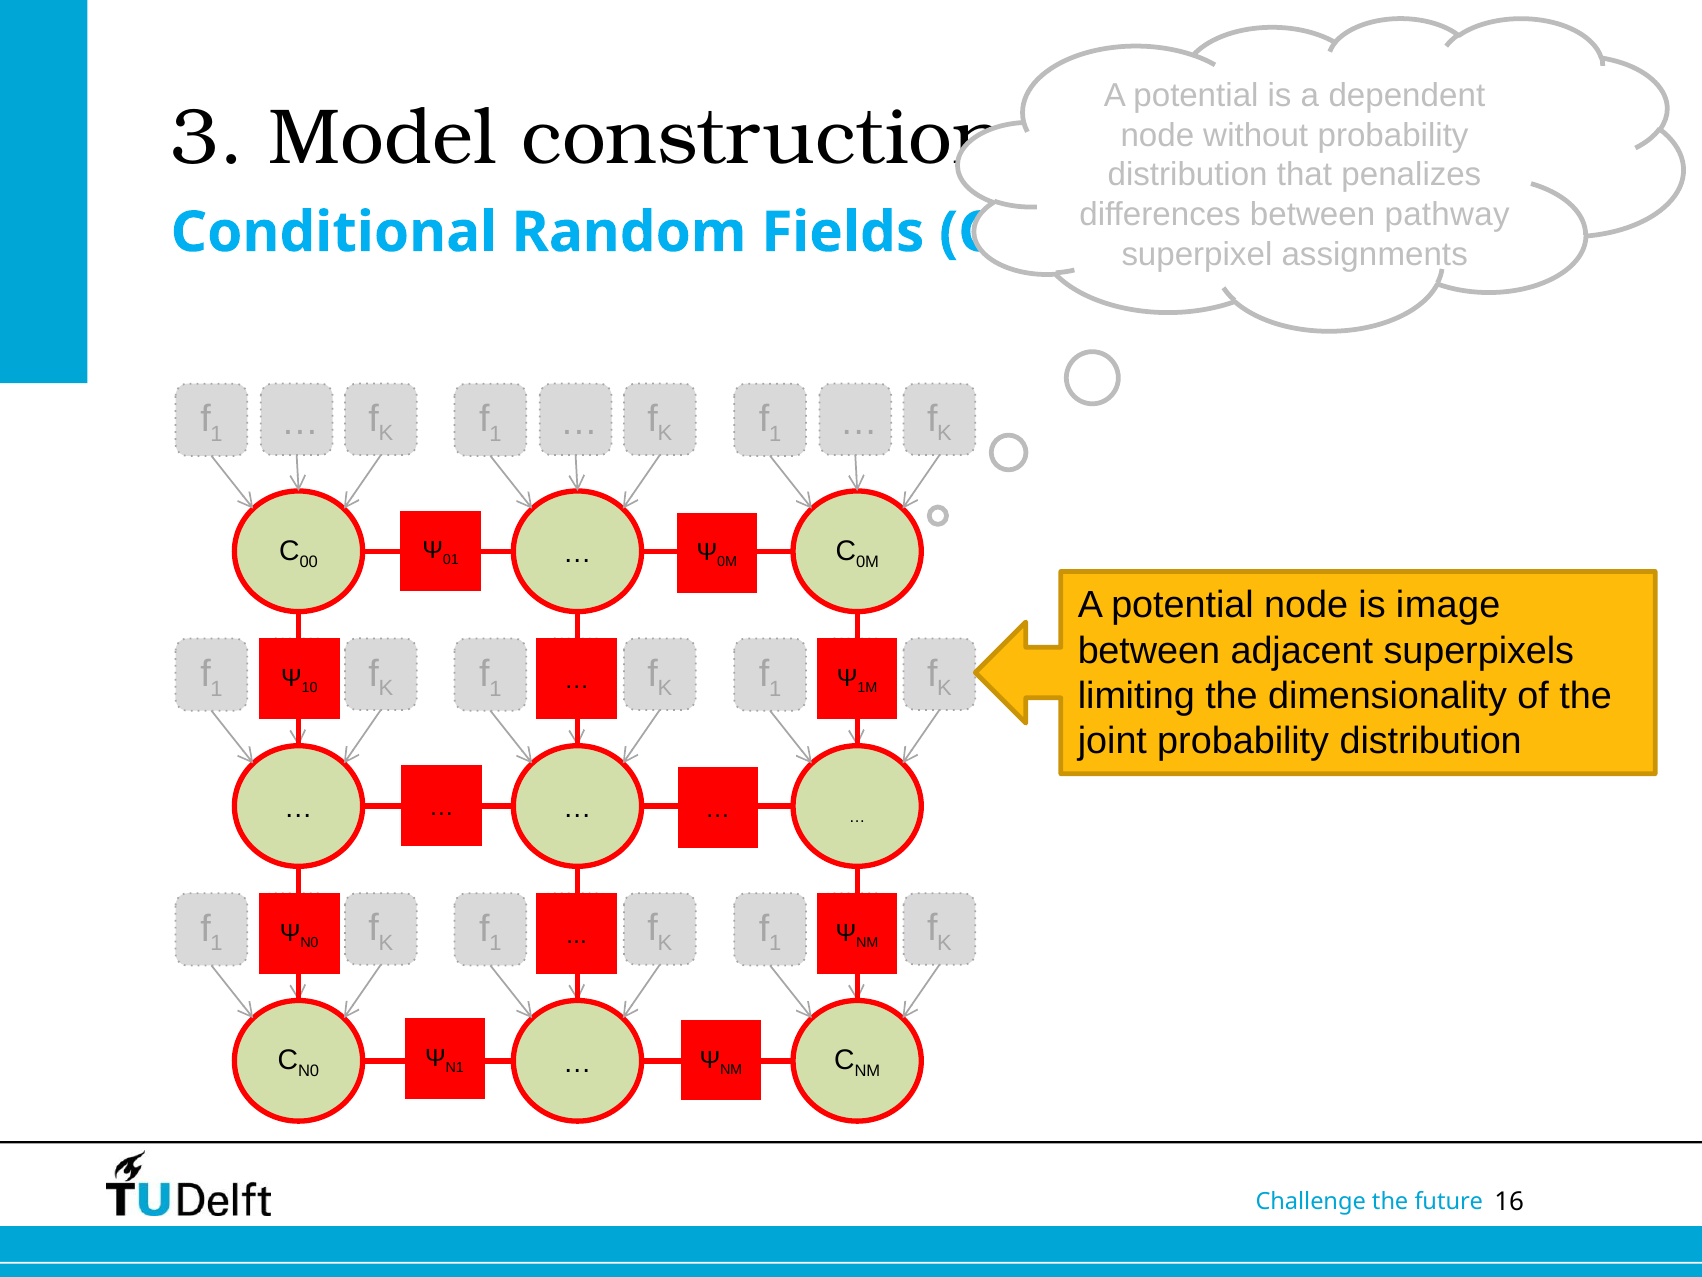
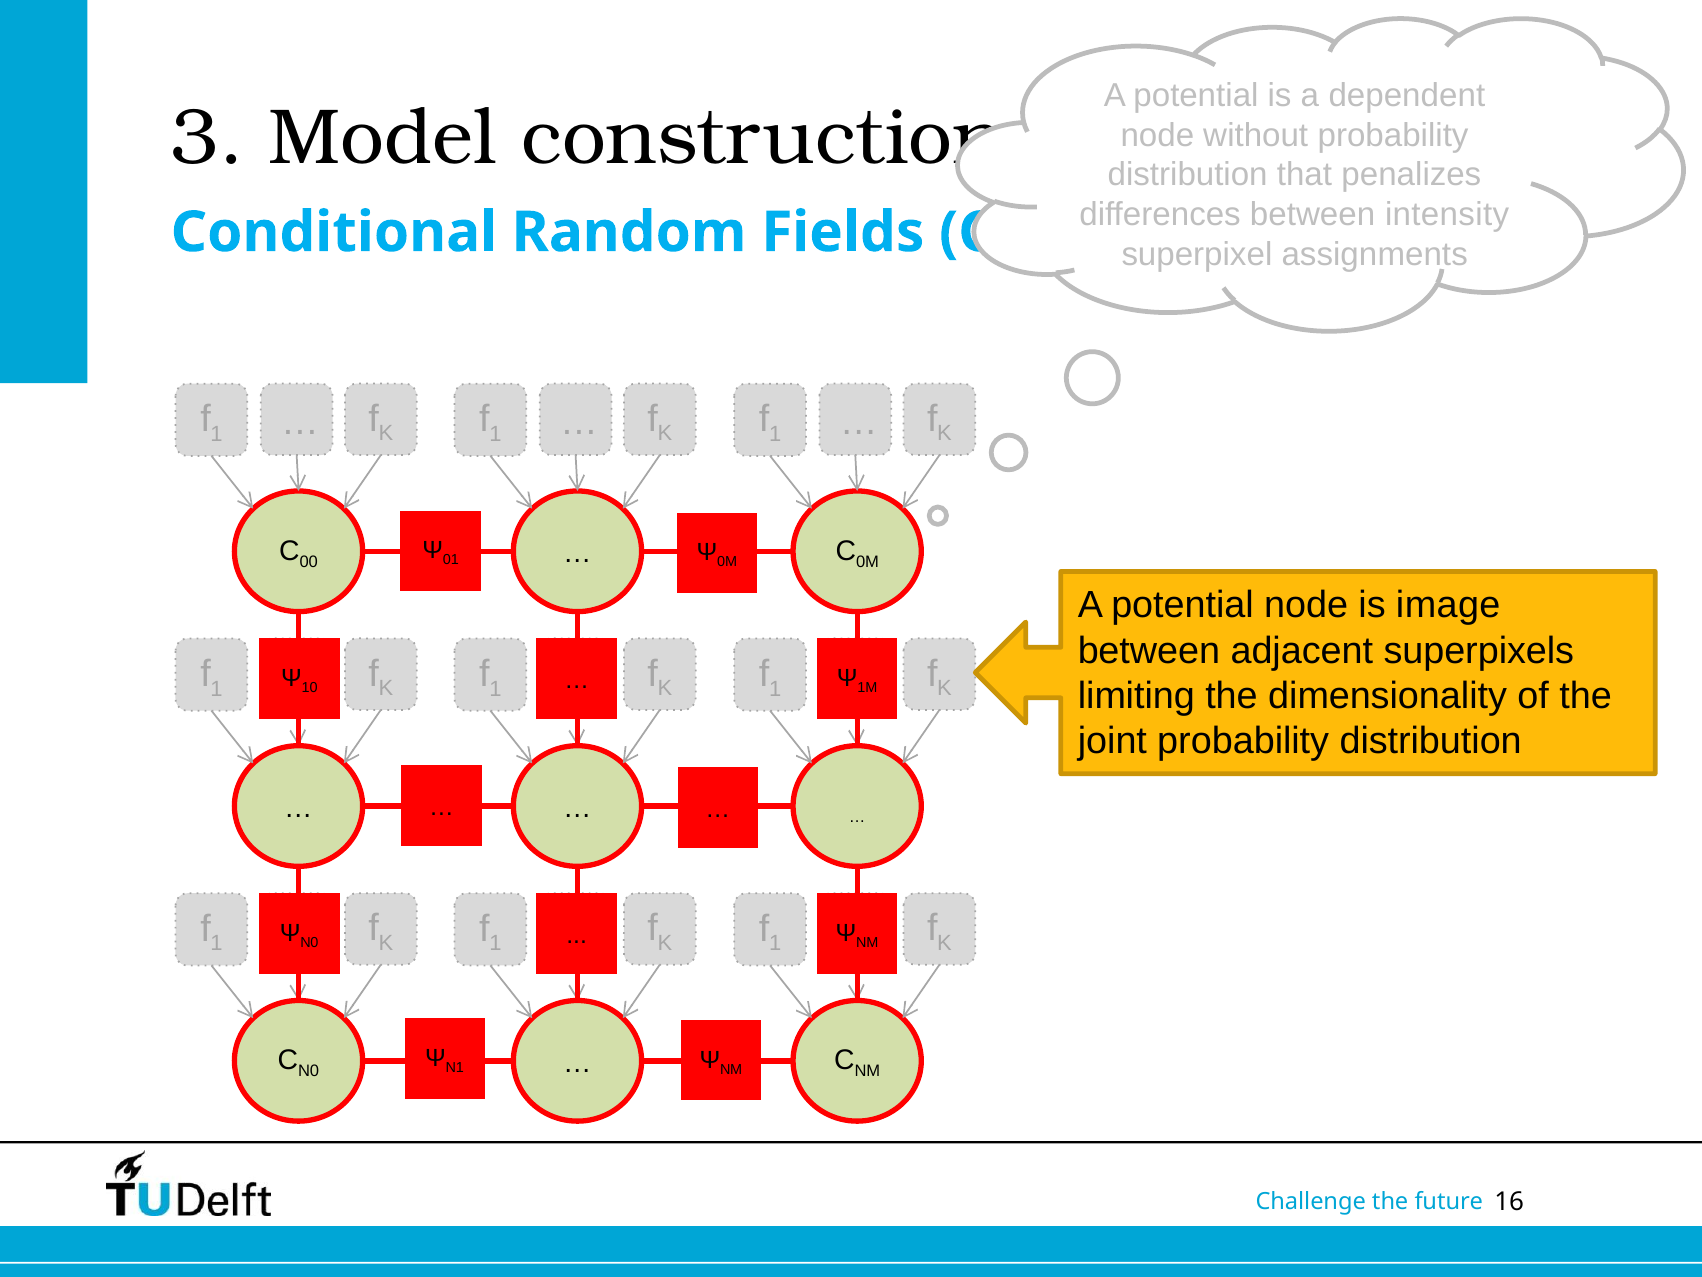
pathway: pathway -> intensity
